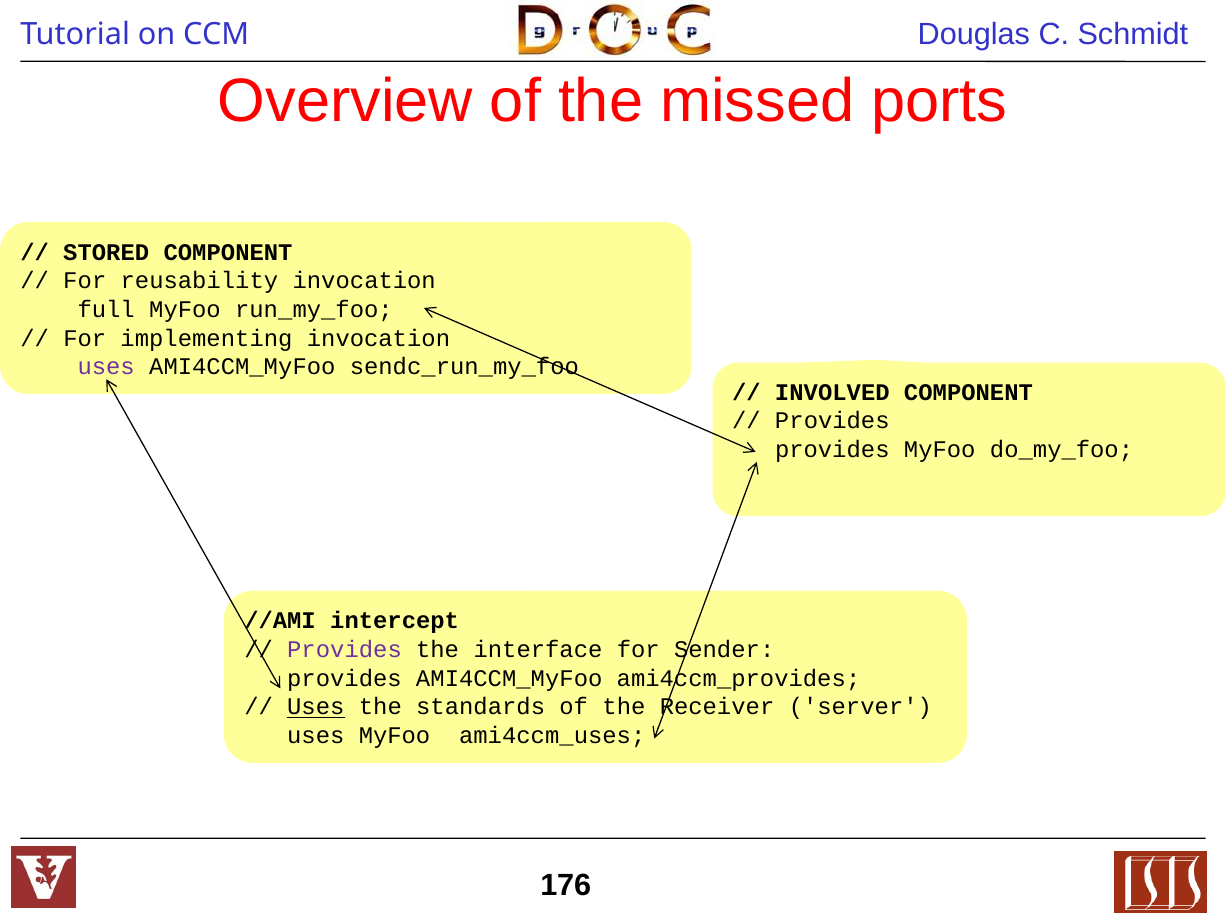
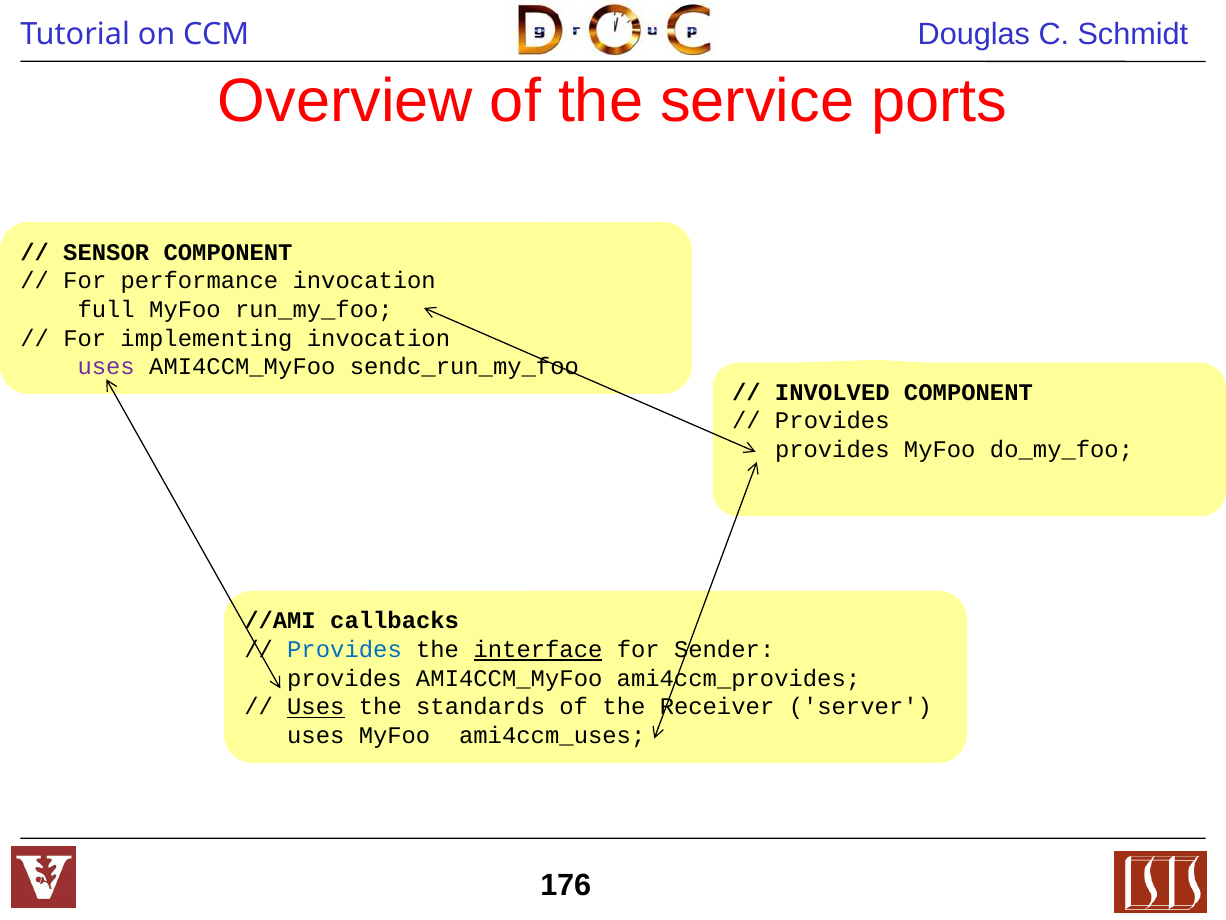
missed: missed -> service
STORED: STORED -> SENSOR
reusability: reusability -> performance
intercept: intercept -> callbacks
Provides at (345, 649) colour: purple -> blue
interface underline: none -> present
